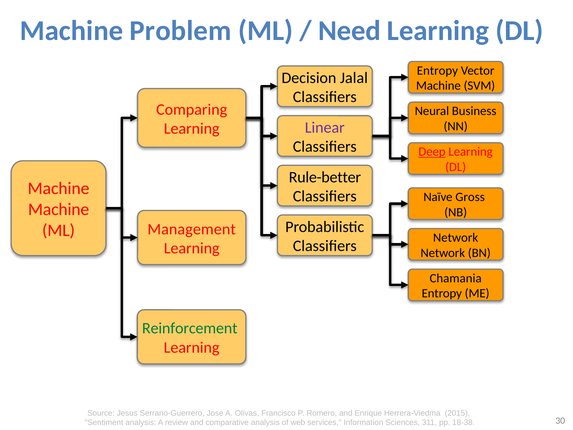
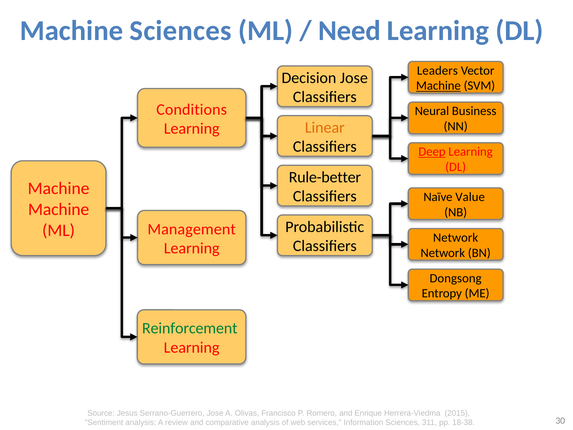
Machine Problem: Problem -> Sciences
Entropy at (437, 70): Entropy -> Leaders
Decision Jalal: Jalal -> Jose
Machine at (438, 86) underline: none -> present
Comparing: Comparing -> Conditions
Linear colour: purple -> orange
Gross: Gross -> Value
Chamania: Chamania -> Dongsong
